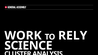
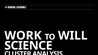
RELY: RELY -> WILL
